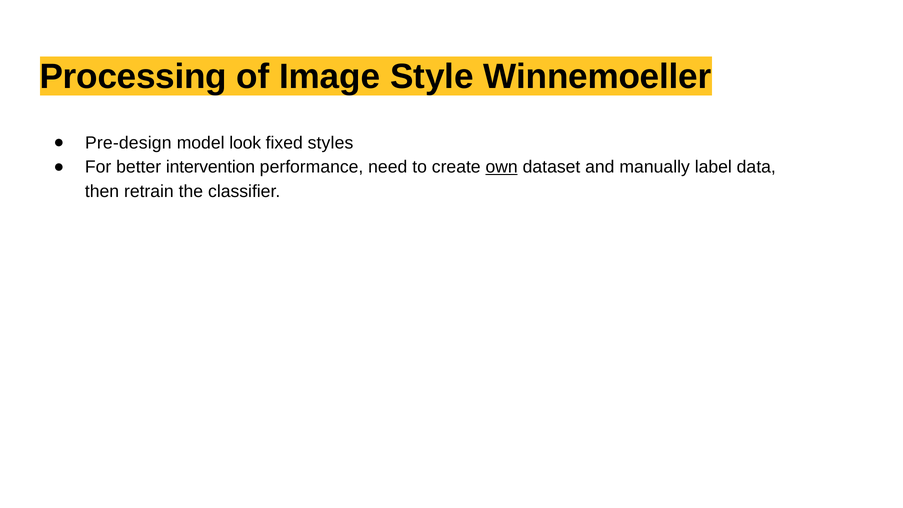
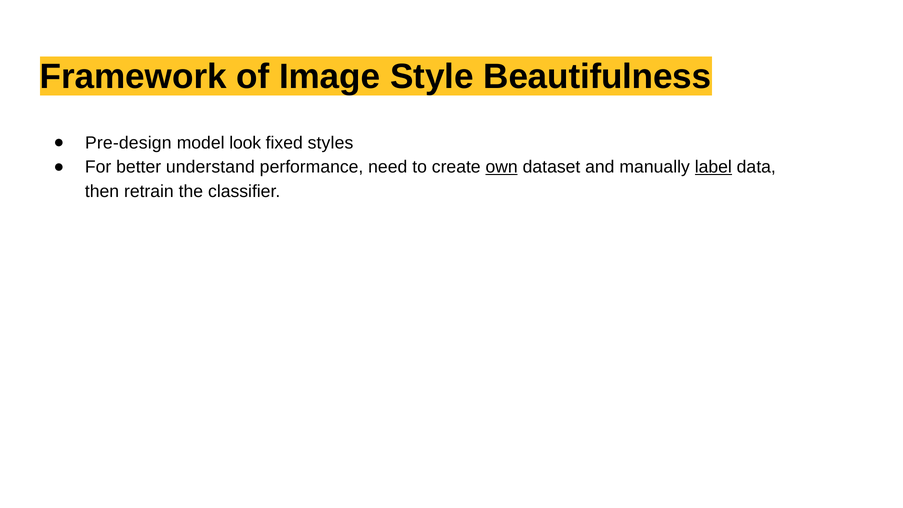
Processing: Processing -> Framework
Winnemoeller: Winnemoeller -> Beautifulness
intervention: intervention -> understand
label underline: none -> present
